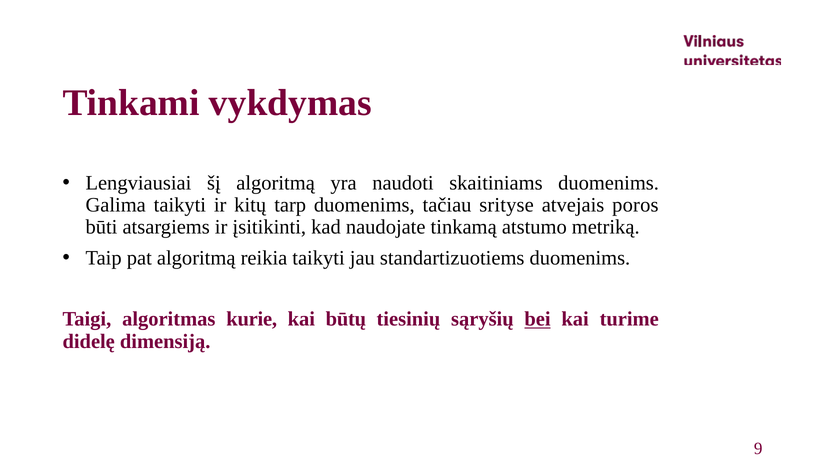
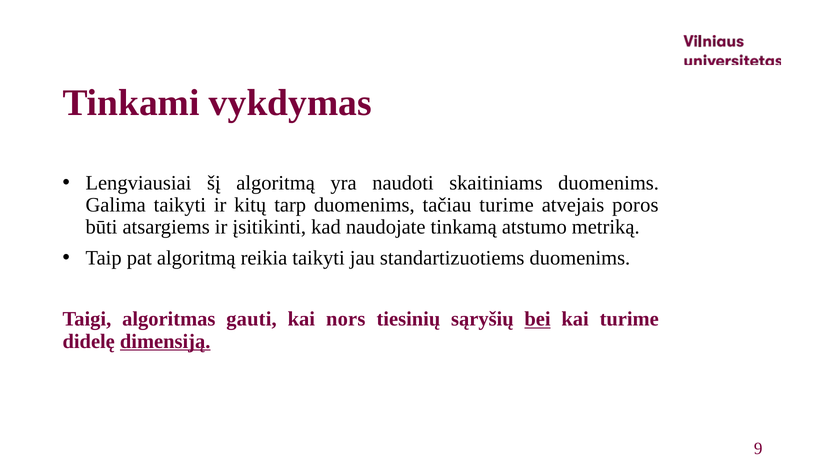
tačiau srityse: srityse -> turime
kurie: kurie -> gauti
būtų: būtų -> nors
dimensiją underline: none -> present
